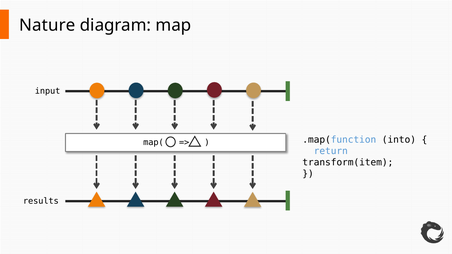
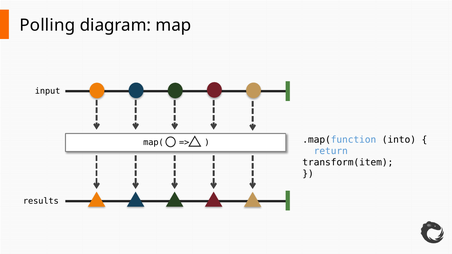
Nature: Nature -> Polling
